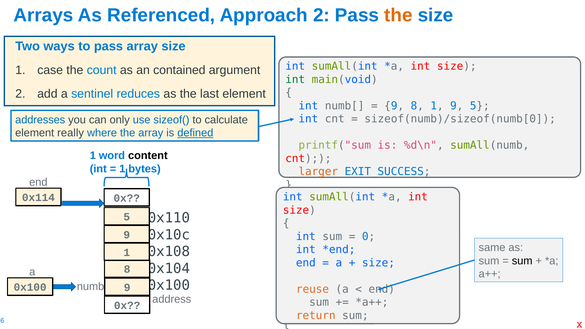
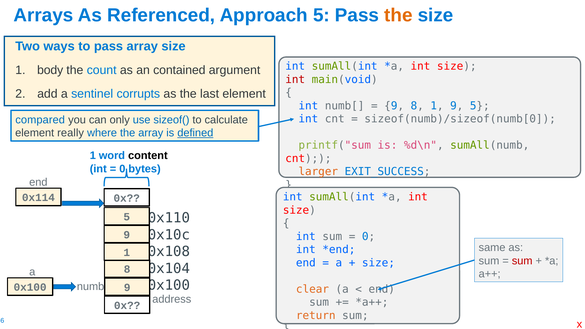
Approach 2: 2 -> 5
case: case -> body
int at (295, 80) colour: green -> red
reduces: reduces -> corrupts
addresses: addresses -> compared
1 at (122, 169): 1 -> 0
sum at (522, 261) colour: black -> red
reuse: reuse -> clear
